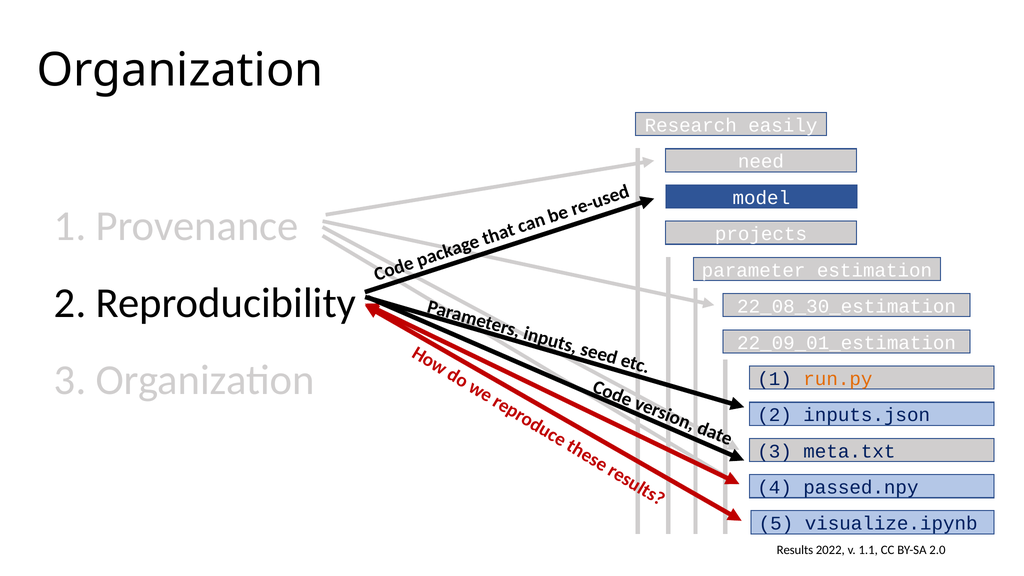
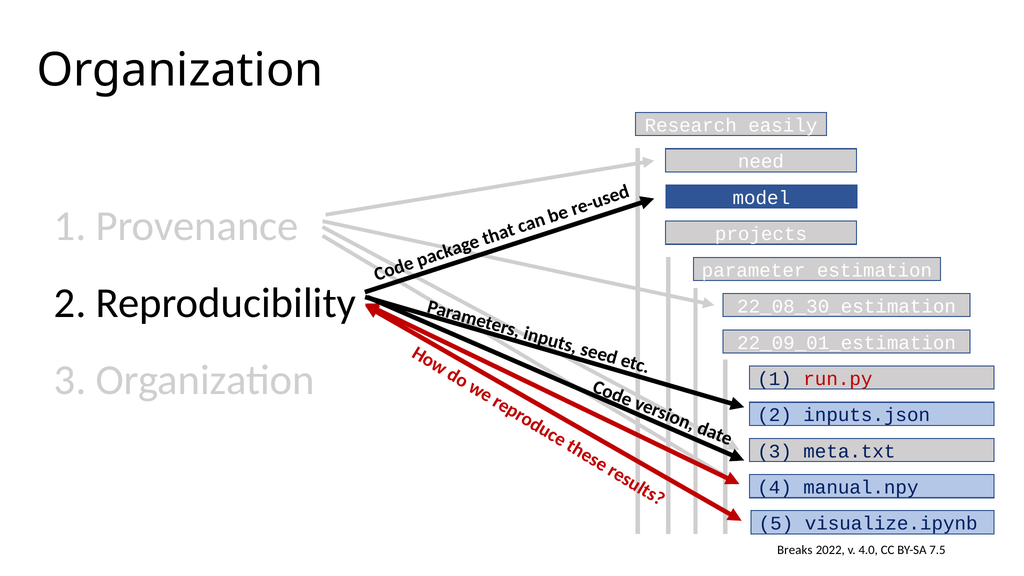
run.py colour: orange -> red
passed.npy: passed.npy -> manual.npy
Results: Results -> Breaks
1.1: 1.1 -> 4.0
2.0: 2.0 -> 7.5
